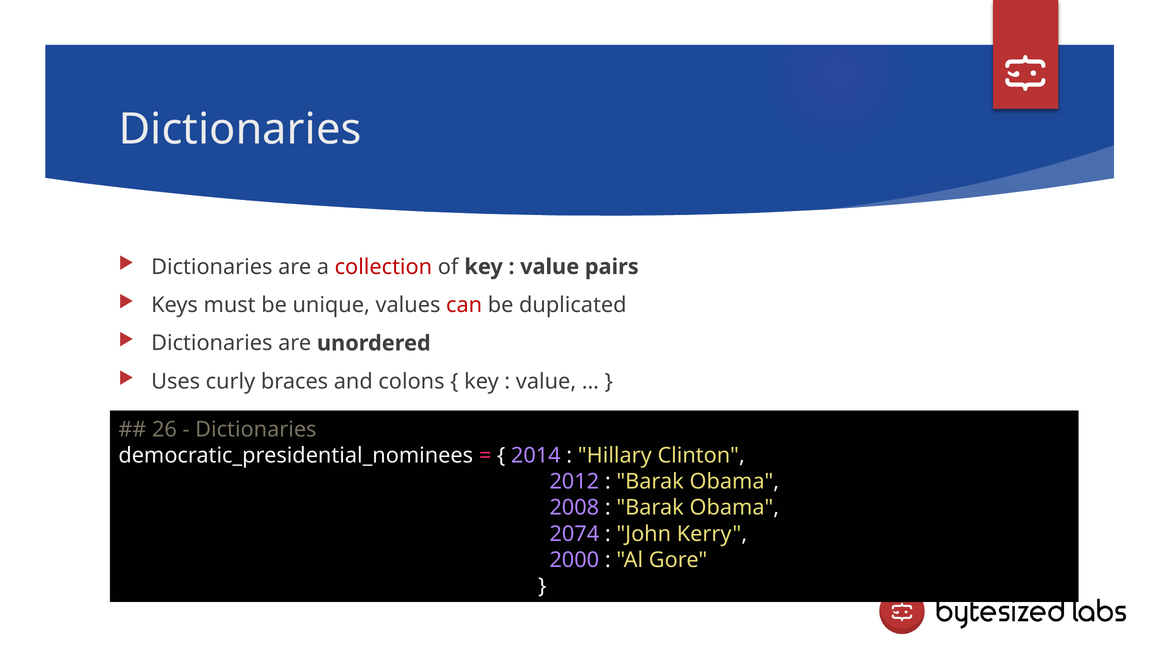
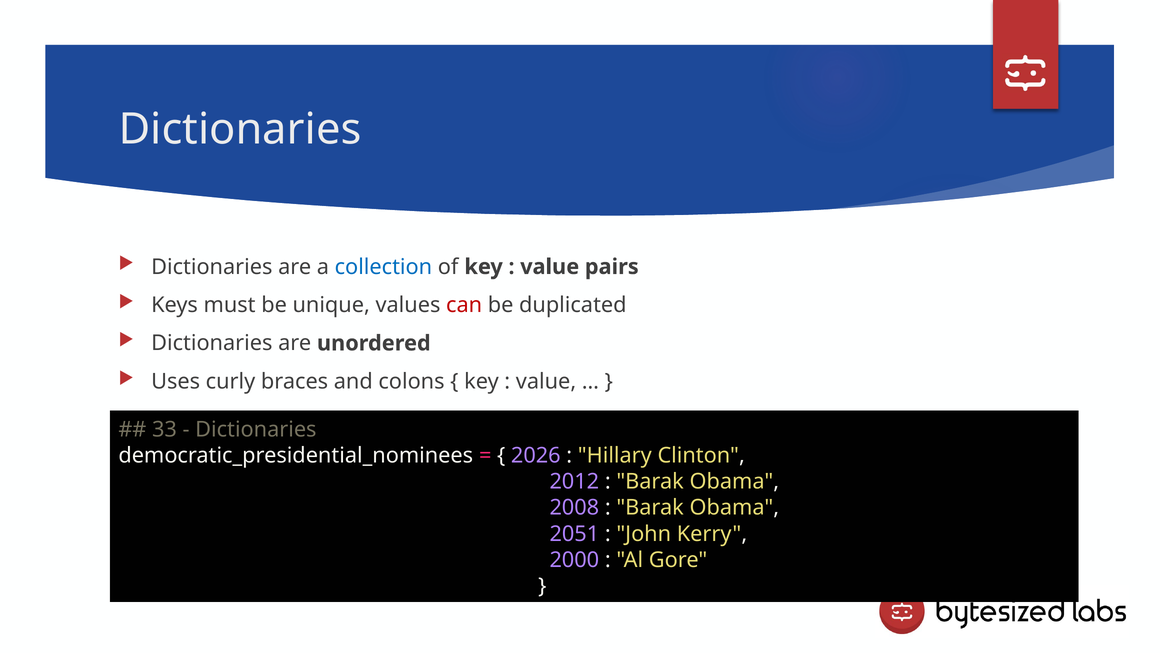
collection colour: red -> blue
26: 26 -> 33
2014: 2014 -> 2026
2074: 2074 -> 2051
